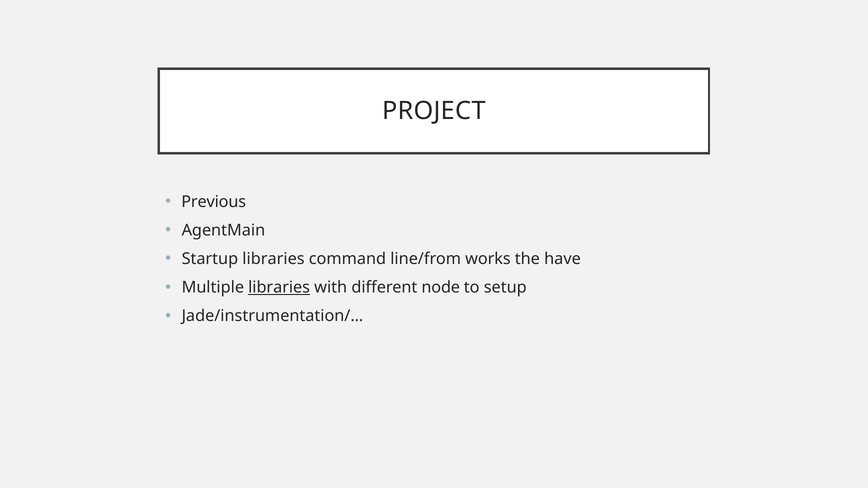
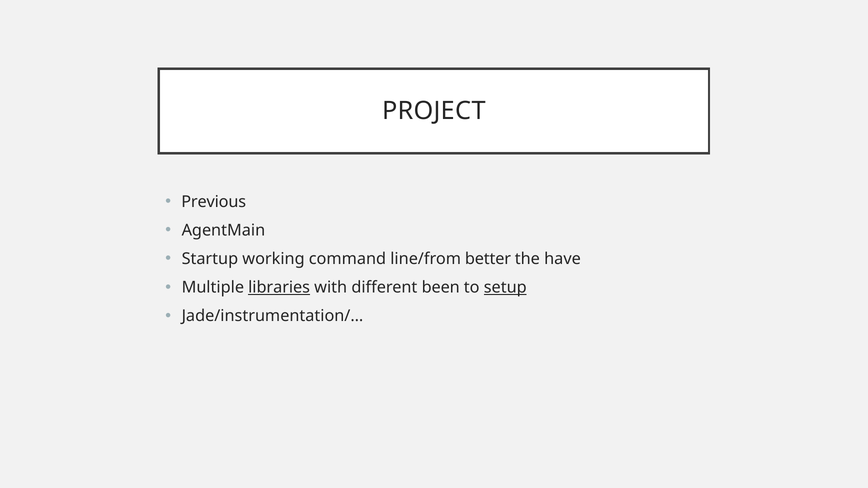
Startup libraries: libraries -> working
works: works -> better
node: node -> been
setup underline: none -> present
